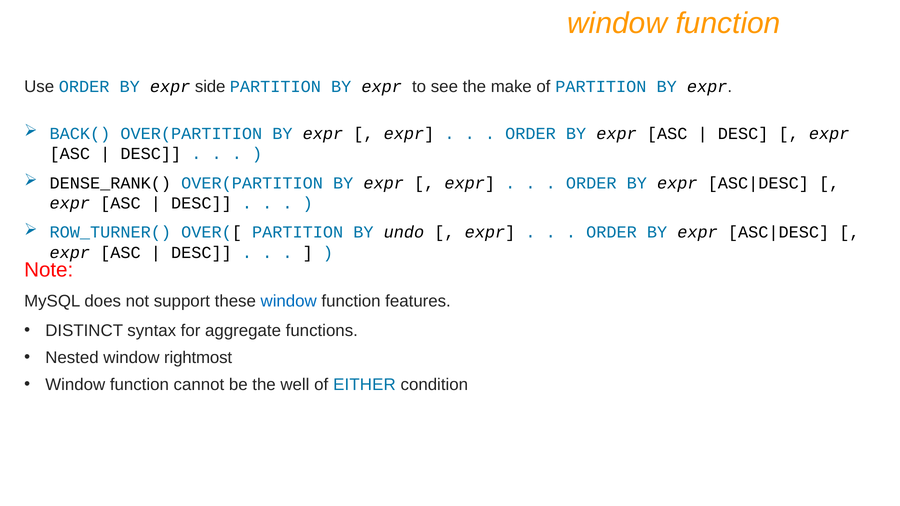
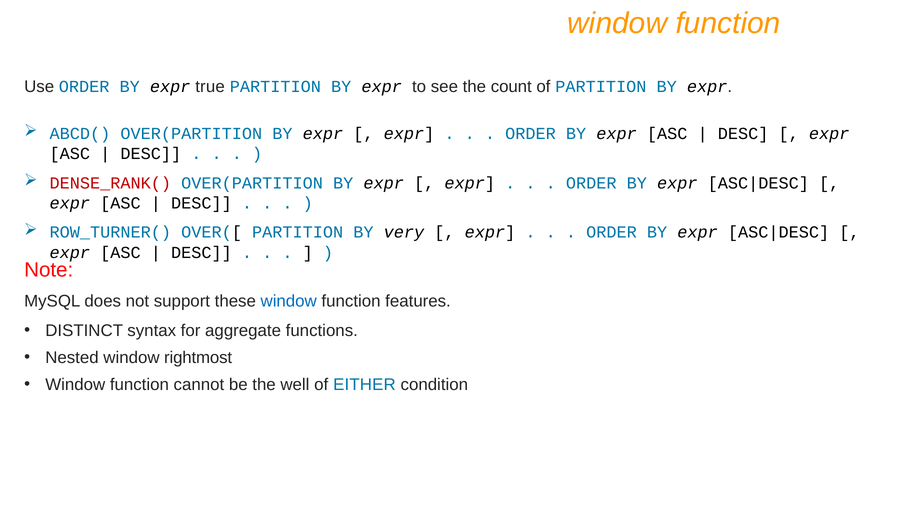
side: side -> true
make: make -> count
BACK(: BACK( -> ABCD(
DENSE_RANK( colour: black -> red
undo: undo -> very
